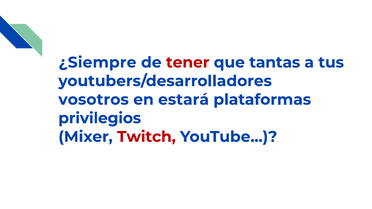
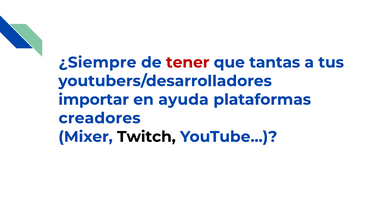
vosotros: vosotros -> importar
estará: estará -> ayuda
privilegios: privilegios -> creadores
Twitch colour: red -> black
